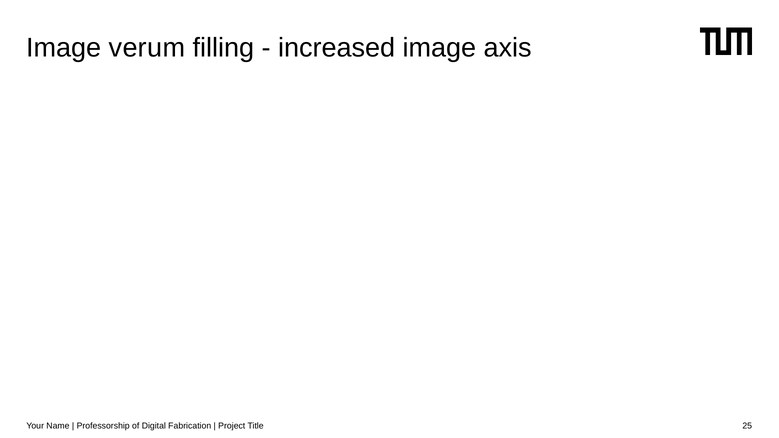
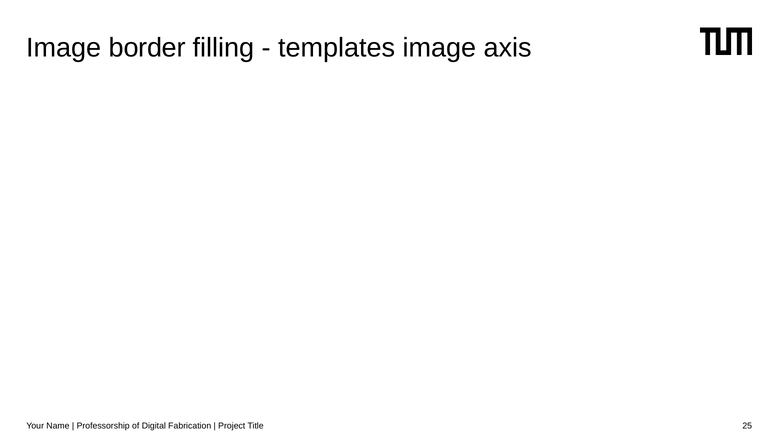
verum: verum -> border
increased: increased -> templates
